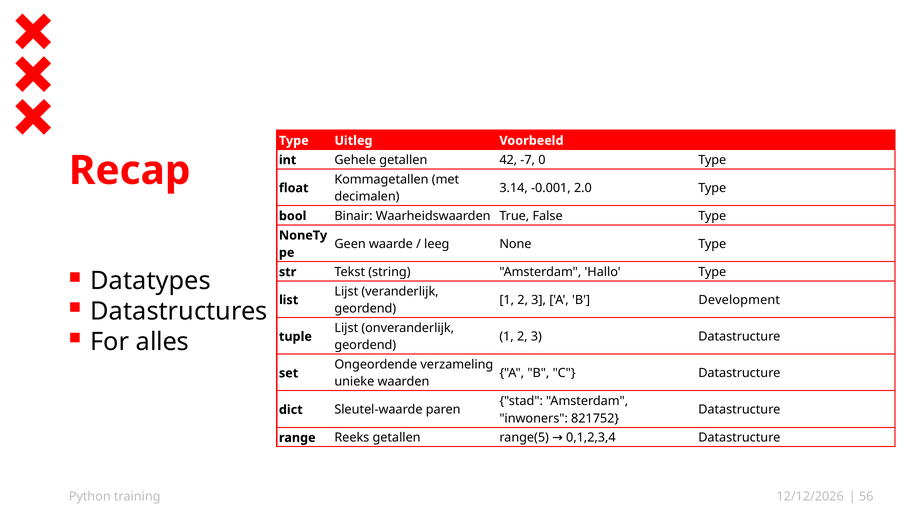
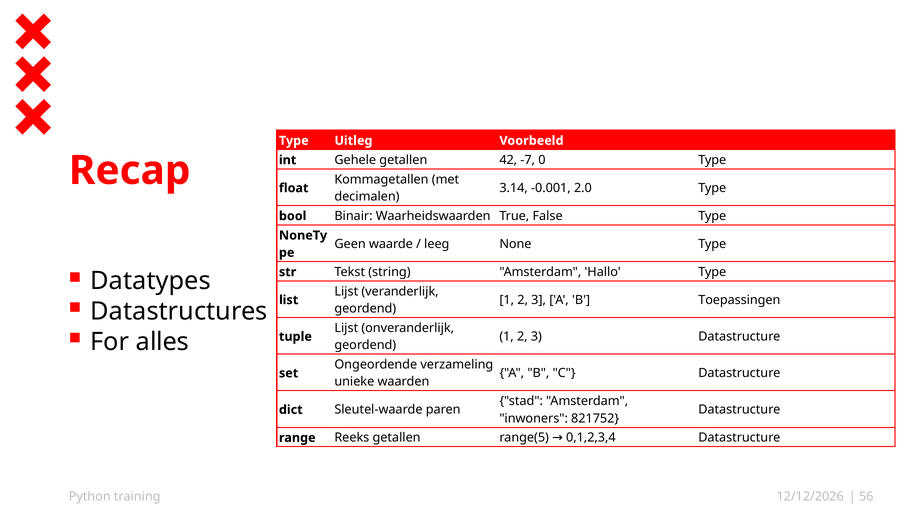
Development: Development -> Toepassingen
